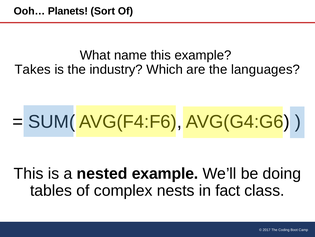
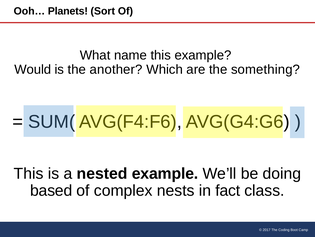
Takes: Takes -> Would
industry: industry -> another
languages: languages -> something
tables: tables -> based
